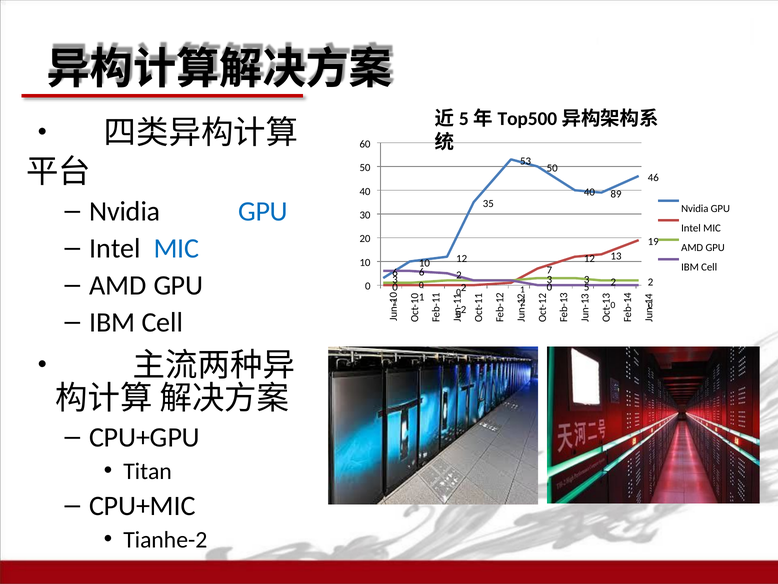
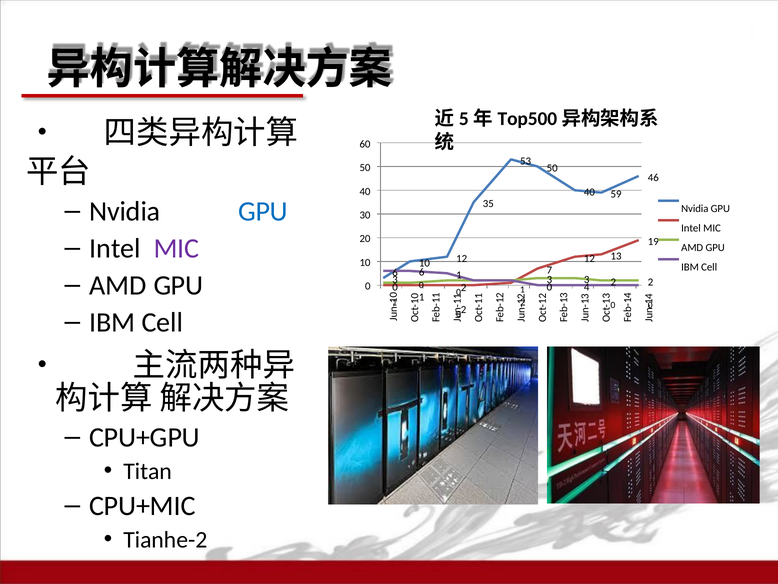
89: 89 -> 59
MIC at (176, 248) colour: blue -> purple
6 2: 2 -> 1
0 5: 5 -> 4
